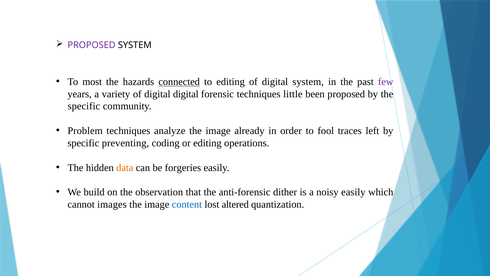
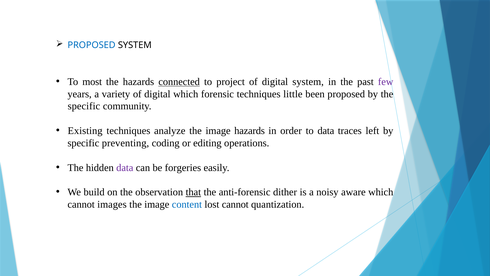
PROPOSED at (92, 45) colour: purple -> blue
to editing: editing -> project
digital digital: digital -> which
Problem: Problem -> Existing
image already: already -> hazards
to fool: fool -> data
data at (125, 167) colour: orange -> purple
that underline: none -> present
noisy easily: easily -> aware
lost altered: altered -> cannot
